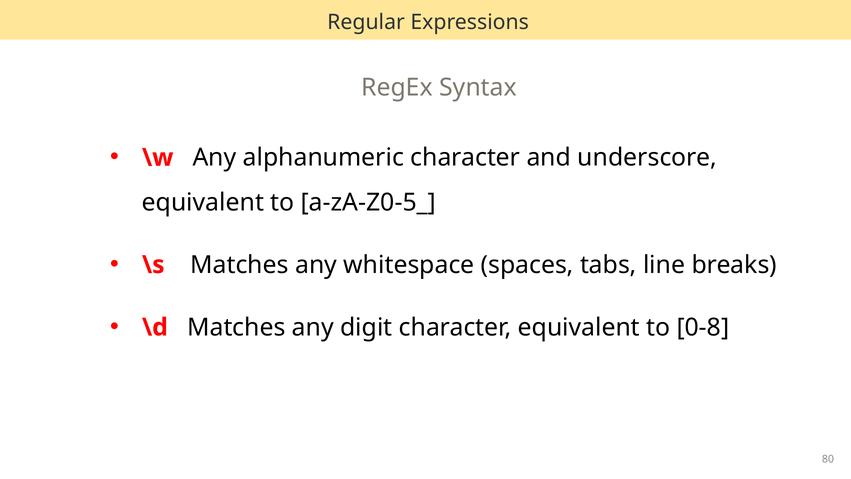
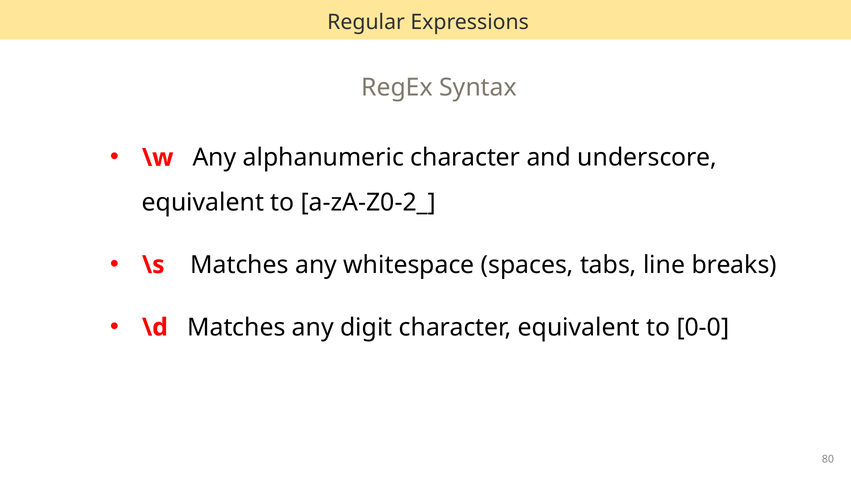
a-zA-Z0-5_: a-zA-Z0-5_ -> a-zA-Z0-2_
0-8: 0-8 -> 0-0
